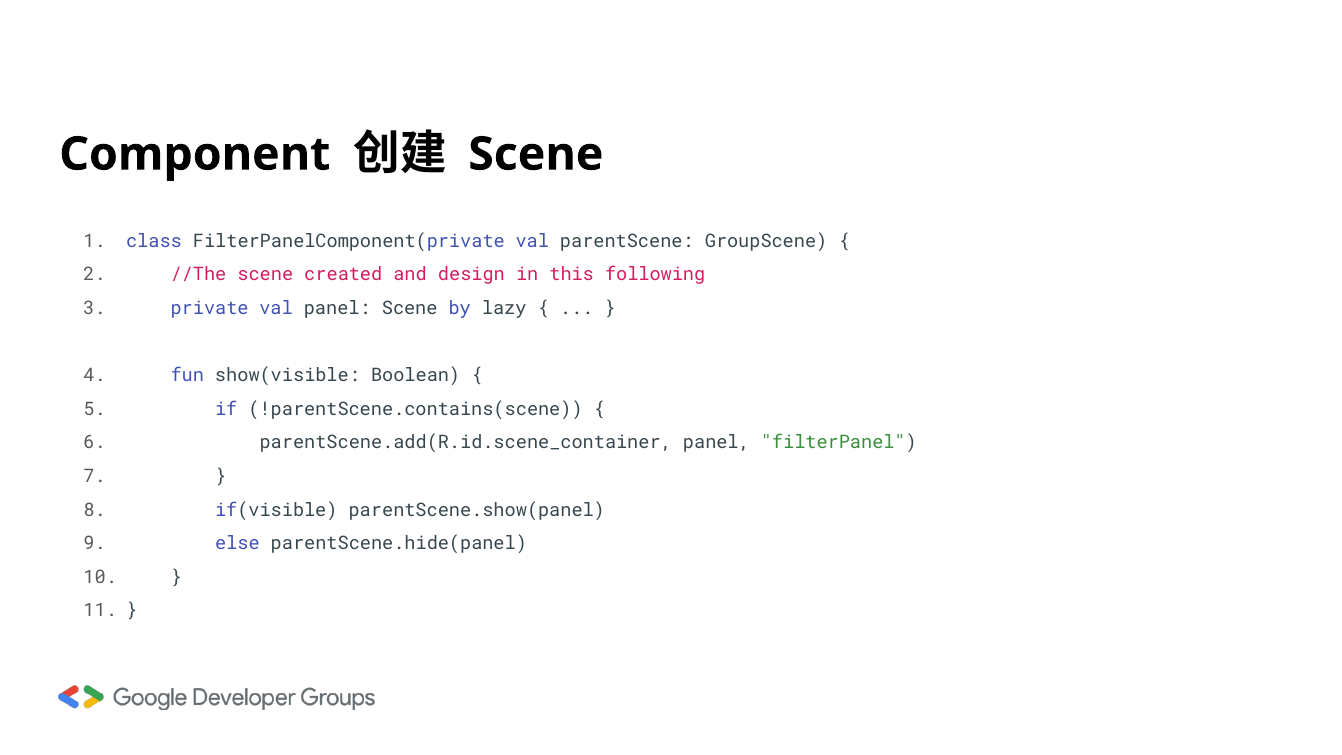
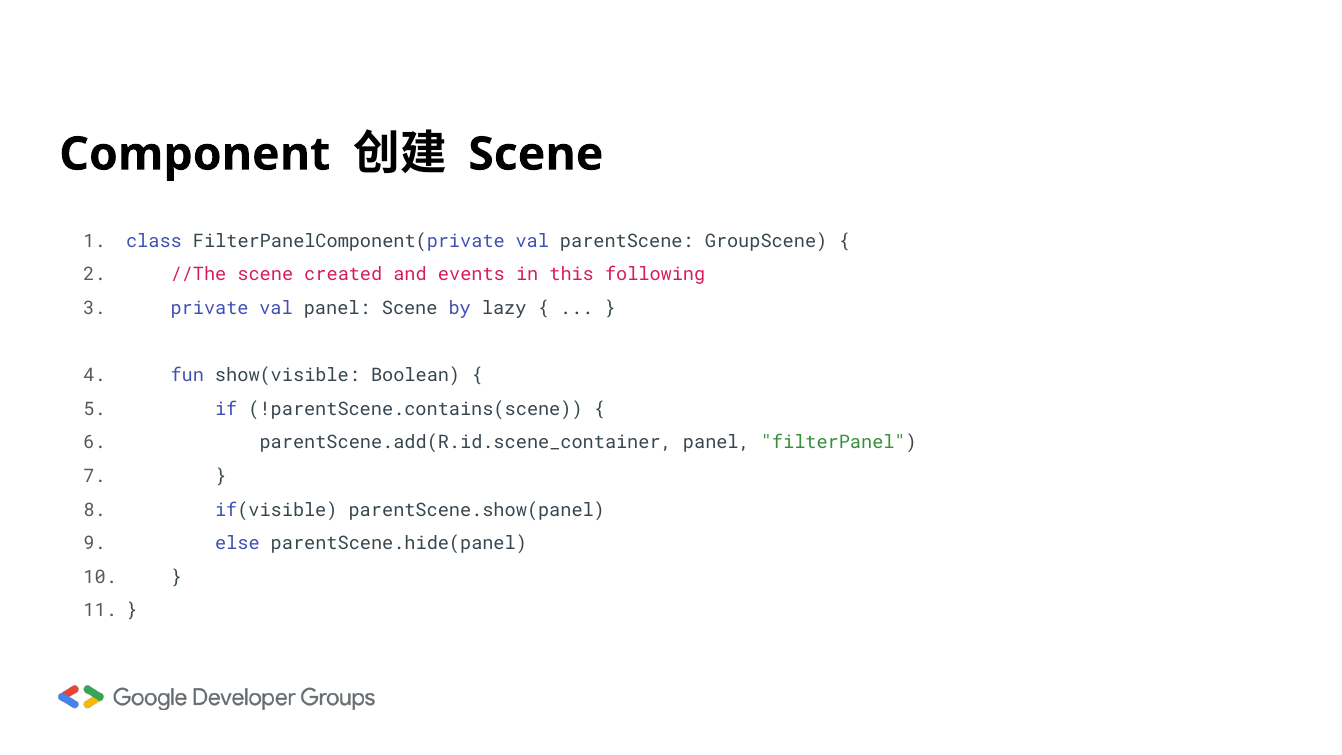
design: design -> events
